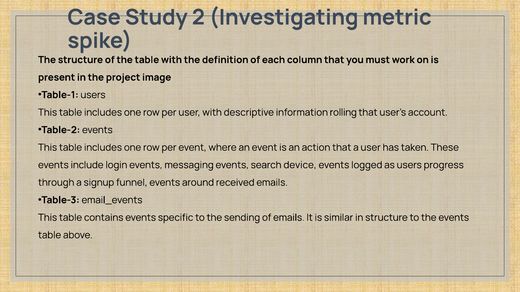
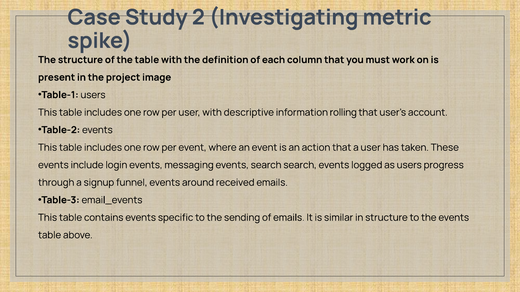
search device: device -> search
